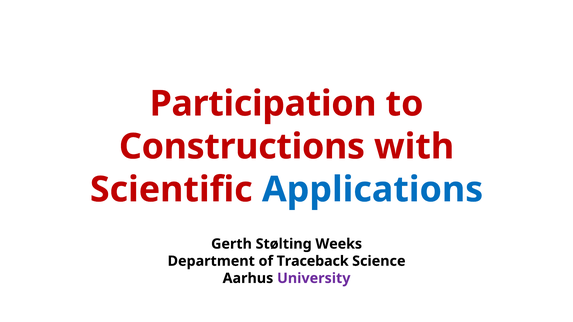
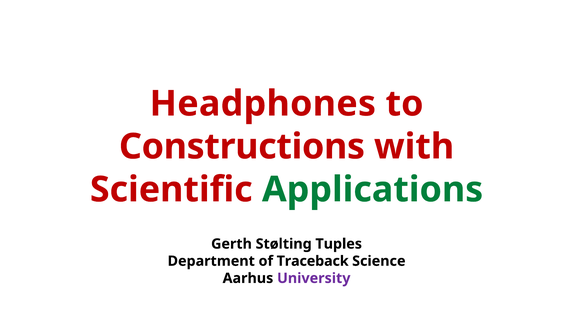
Participation: Participation -> Headphones
Applications colour: blue -> green
Weeks: Weeks -> Tuples
